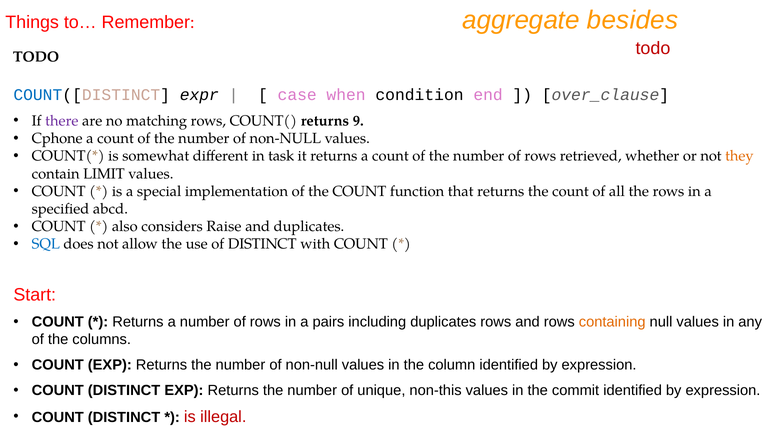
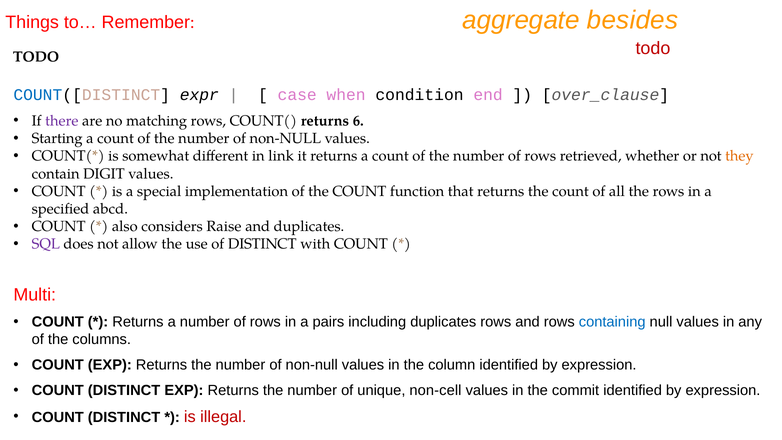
9: 9 -> 6
Cphone: Cphone -> Starting
task: task -> link
LIMIT: LIMIT -> DIGIT
SQL colour: blue -> purple
Start: Start -> Multi
containing colour: orange -> blue
non-this: non-this -> non-cell
